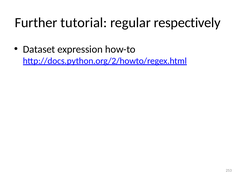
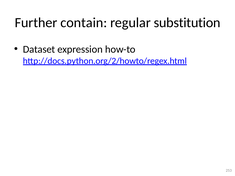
tutorial: tutorial -> contain
respectively: respectively -> substitution
